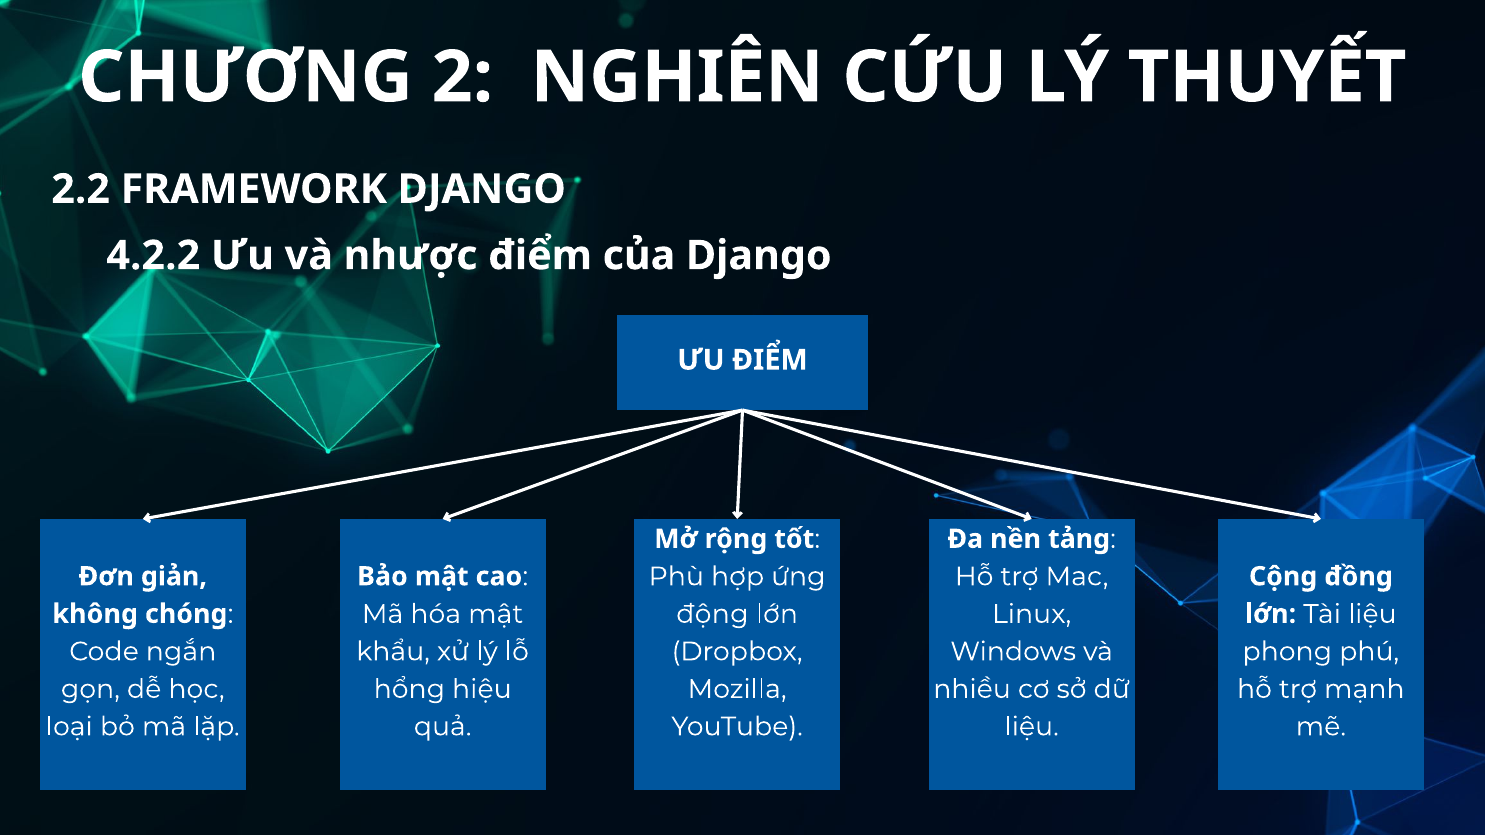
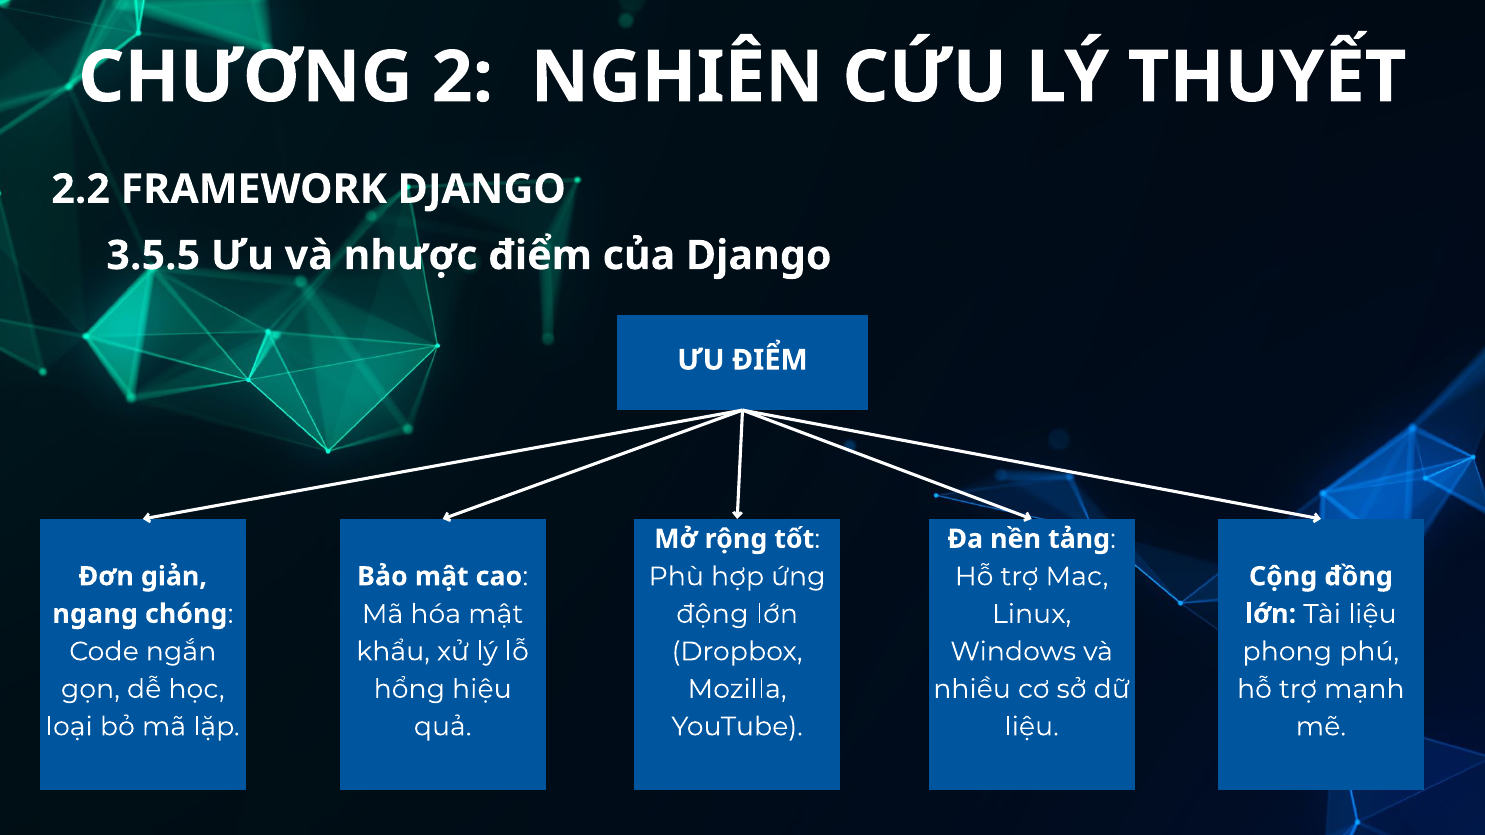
4.2.2: 4.2.2 -> 3.5.5
không: không -> ngang
